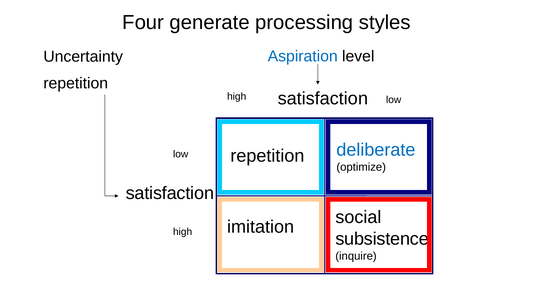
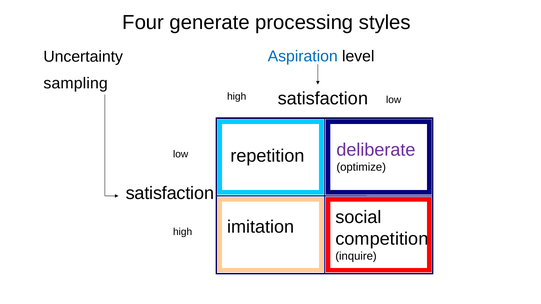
repetition at (76, 83): repetition -> sampling
deliberate colour: blue -> purple
subsistence: subsistence -> competition
